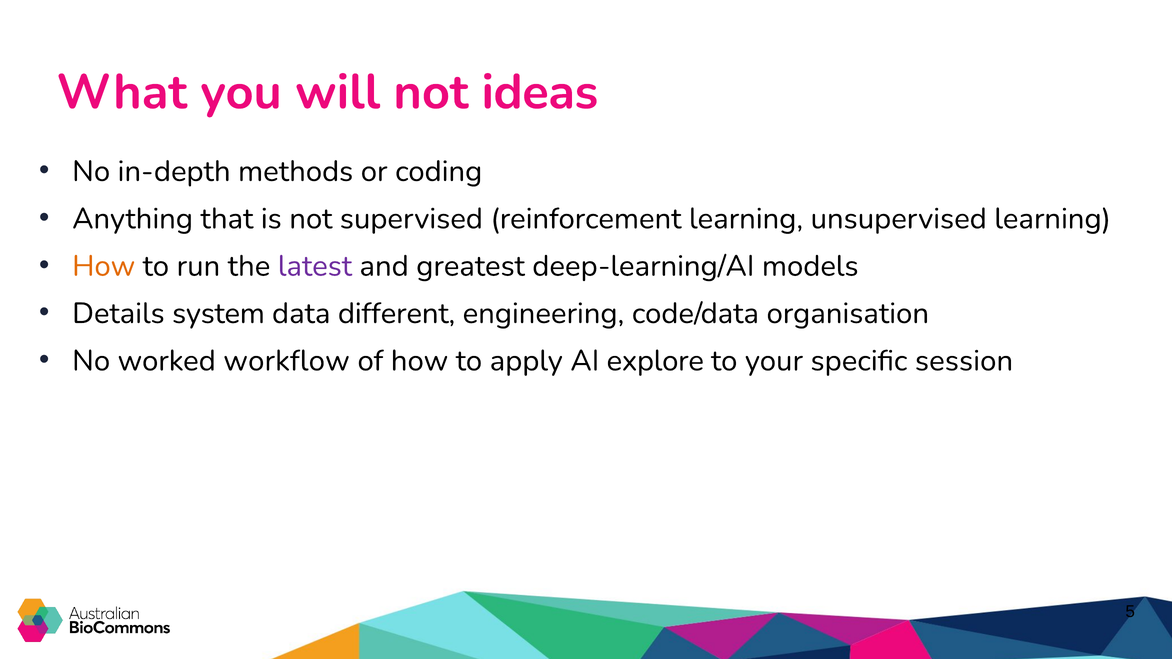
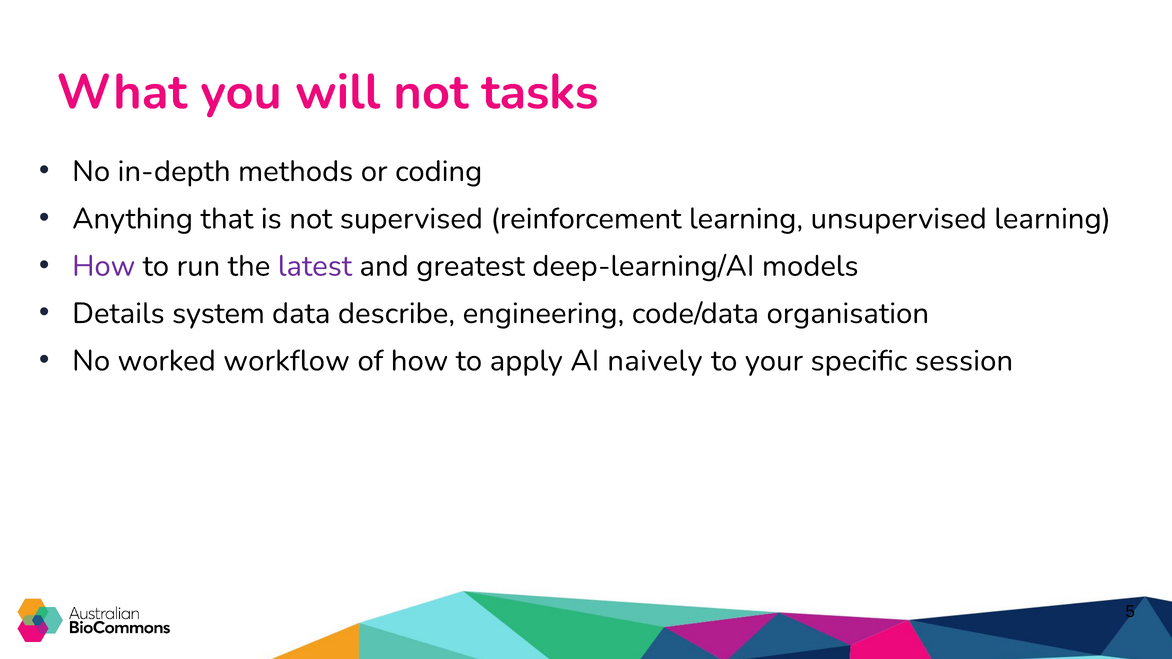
ideas: ideas -> tasks
How at (104, 266) colour: orange -> purple
different: different -> describe
explore: explore -> naively
